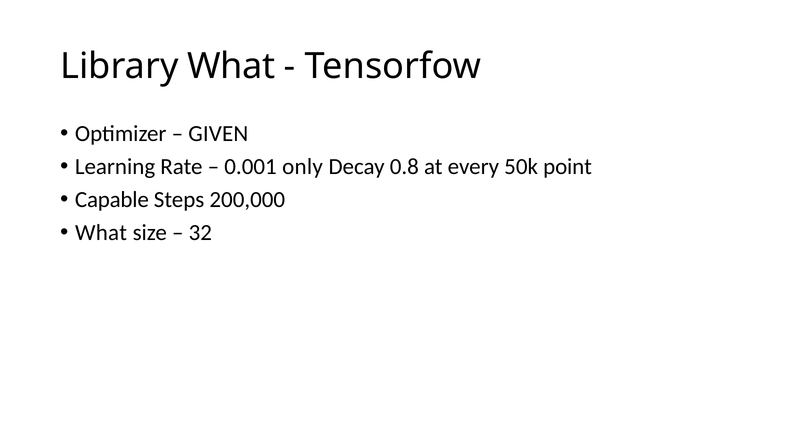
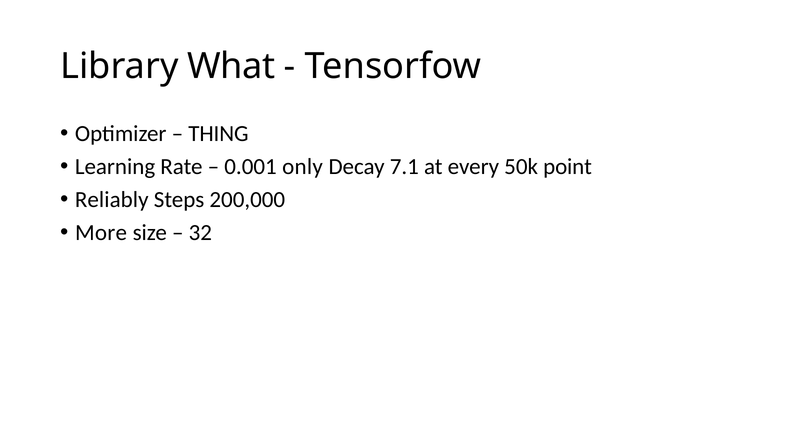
GIVEN: GIVEN -> THING
0.8: 0.8 -> 7.1
Capable: Capable -> Reliably
What at (101, 233): What -> More
